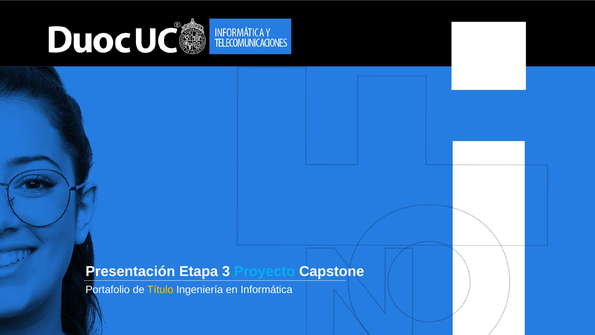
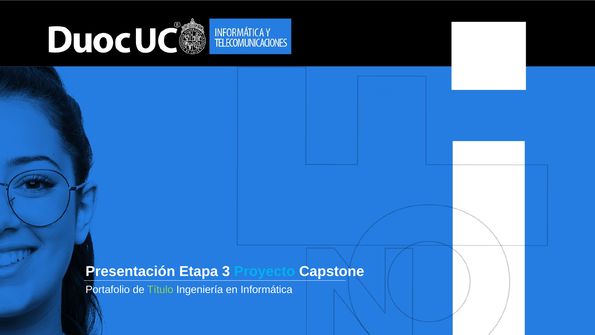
Título colour: yellow -> light green
